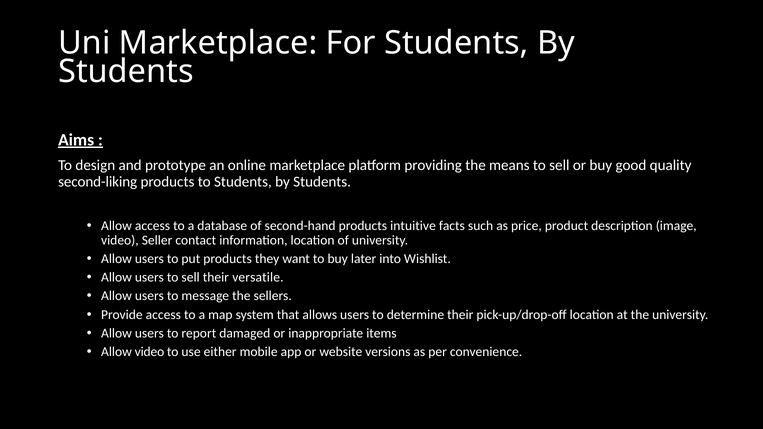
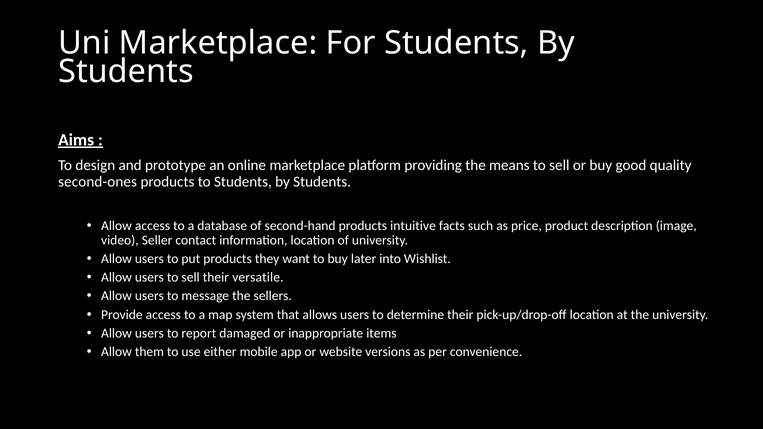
second-liking: second-liking -> second-ones
Allow video: video -> them
